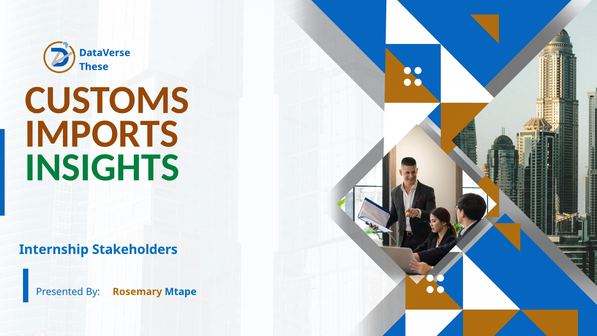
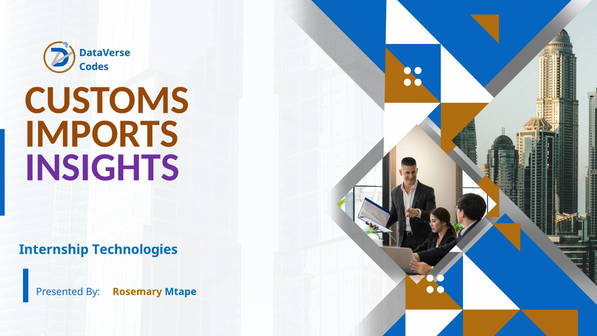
These: These -> Codes
INSIGHTS colour: green -> purple
Stakeholders: Stakeholders -> Technologies
